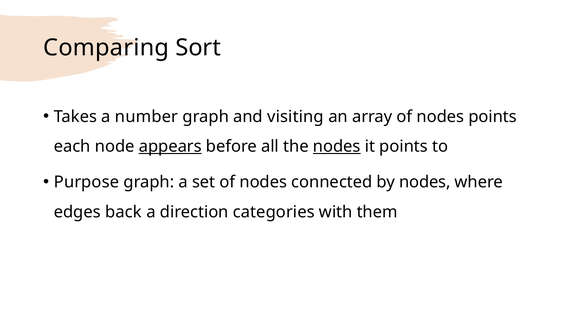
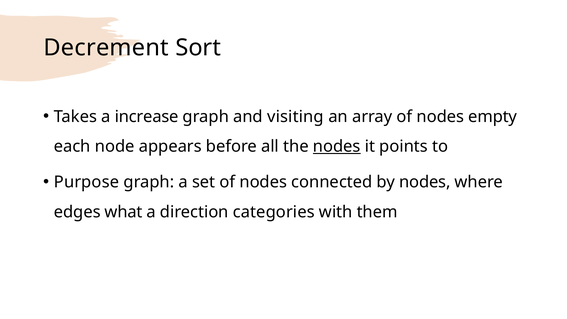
Comparing: Comparing -> Decrement
number: number -> increase
nodes points: points -> empty
appears underline: present -> none
back: back -> what
